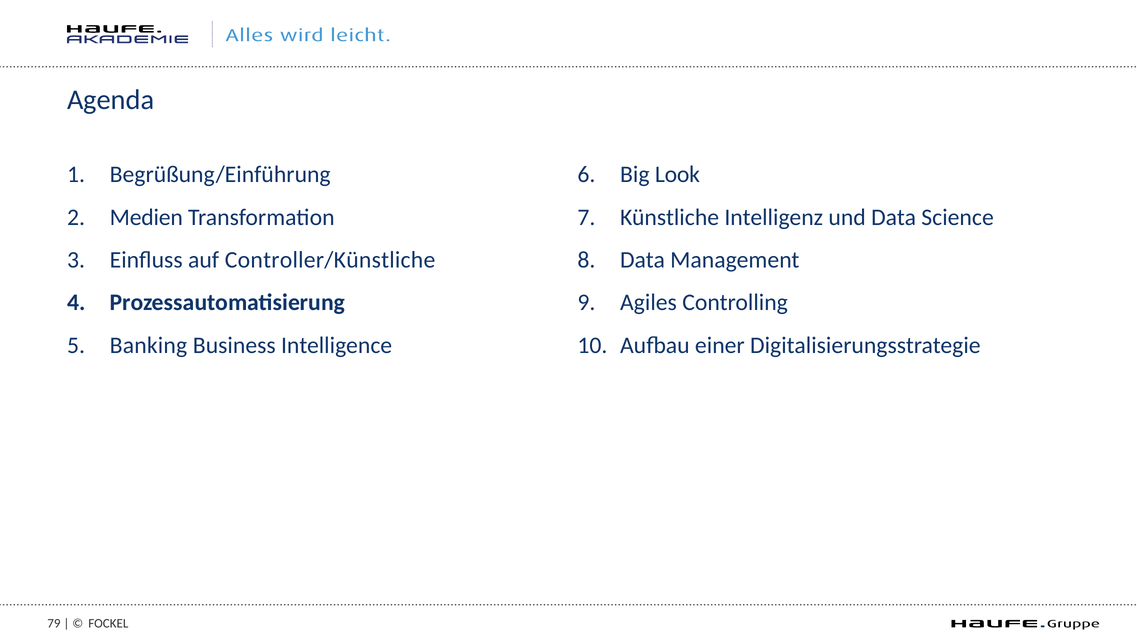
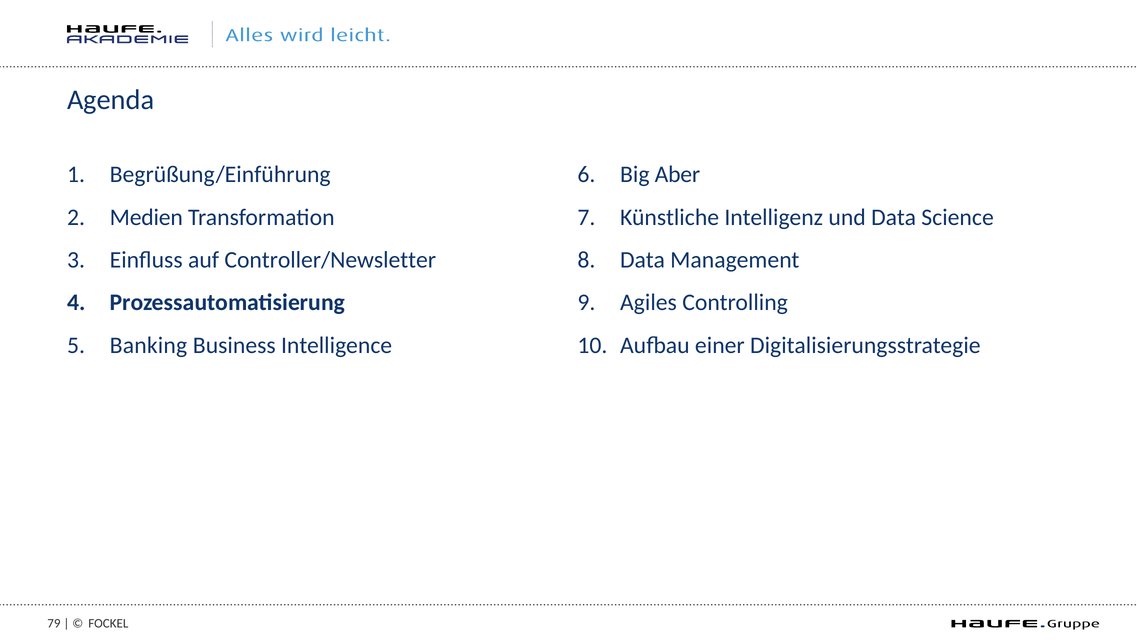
Look: Look -> Aber
Controller/Künstliche: Controller/Künstliche -> Controller/Newsletter
